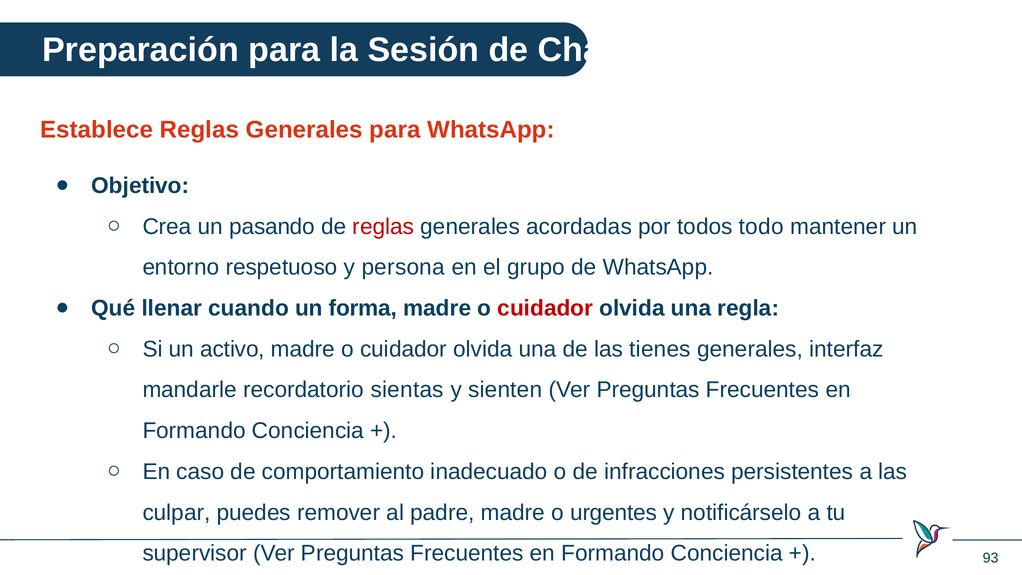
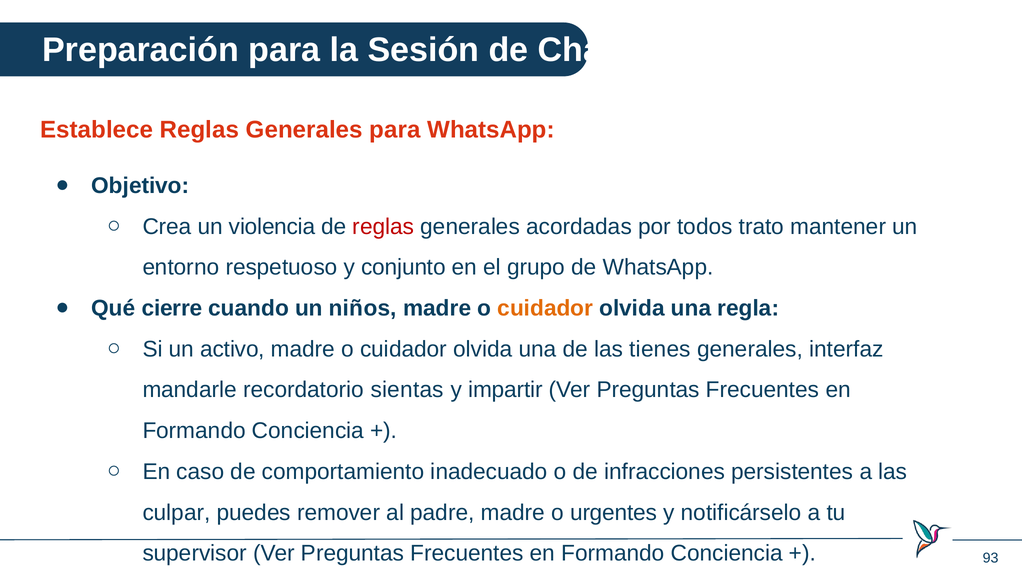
pasando: pasando -> violencia
todo: todo -> trato
persona: persona -> conjunto
llenar: llenar -> cierre
forma: forma -> niños
cuidador at (545, 308) colour: red -> orange
sienten: sienten -> impartir
